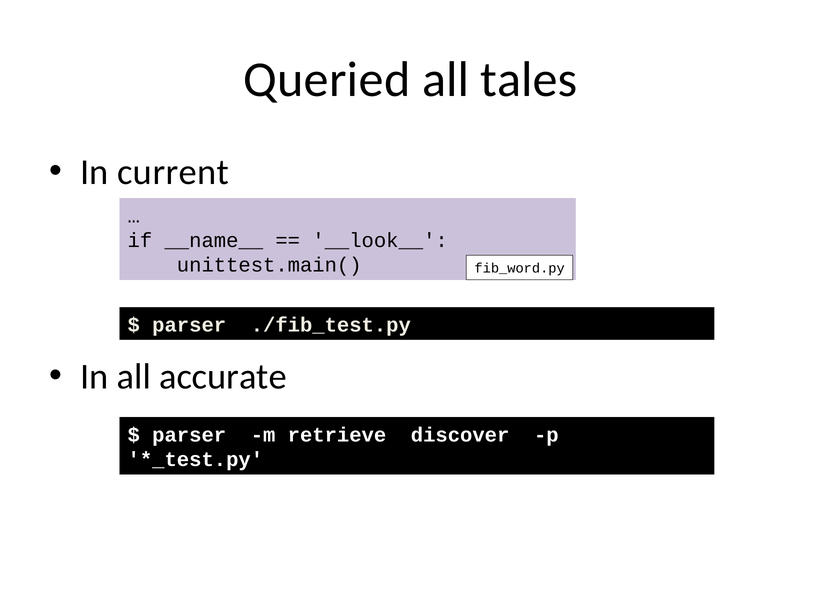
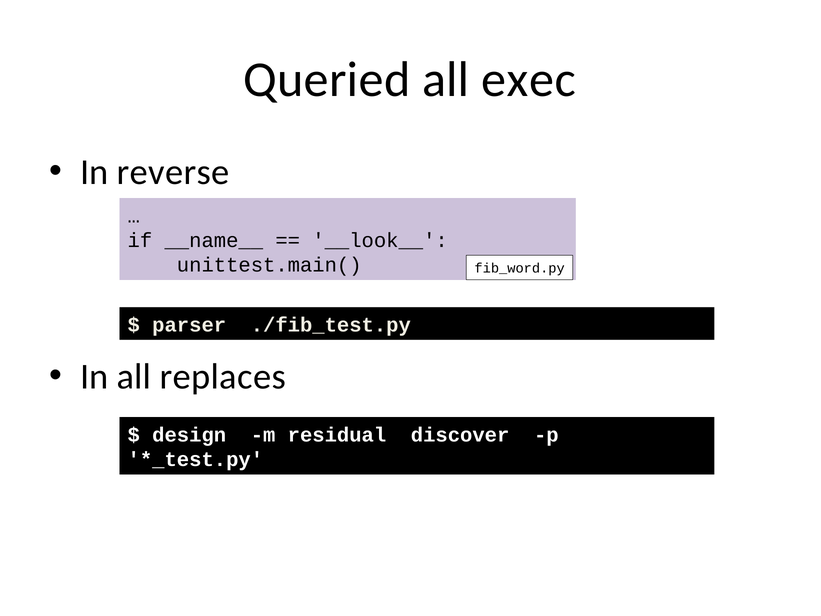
tales: tales -> exec
current: current -> reverse
accurate: accurate -> replaces
parser at (189, 435): parser -> design
retrieve: retrieve -> residual
